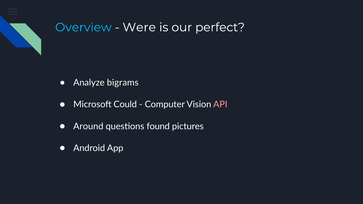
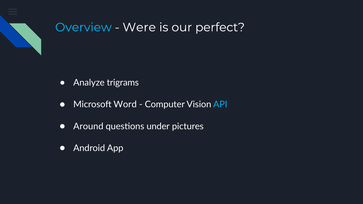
bigrams: bigrams -> trigrams
Could: Could -> Word
API colour: pink -> light blue
found: found -> under
